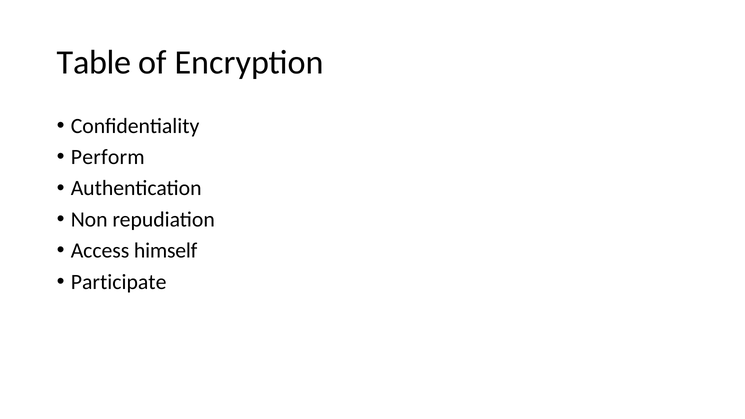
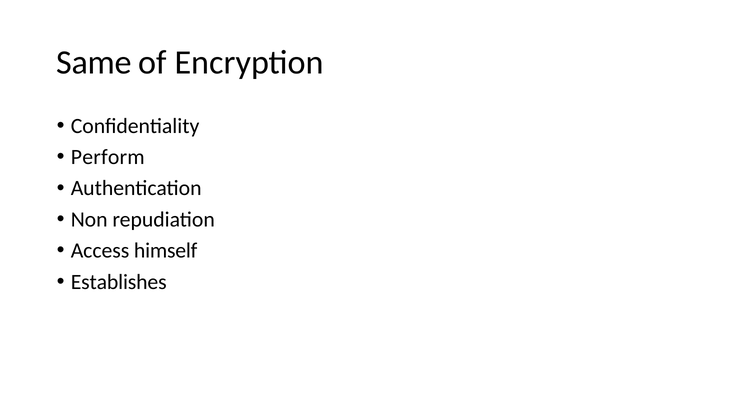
Table: Table -> Same
Participate: Participate -> Establishes
